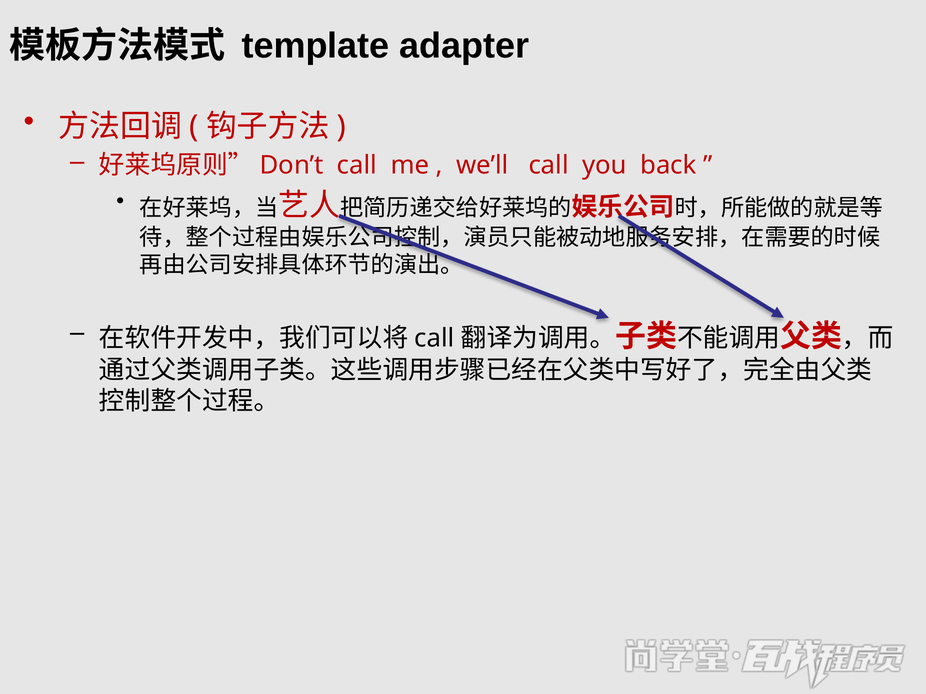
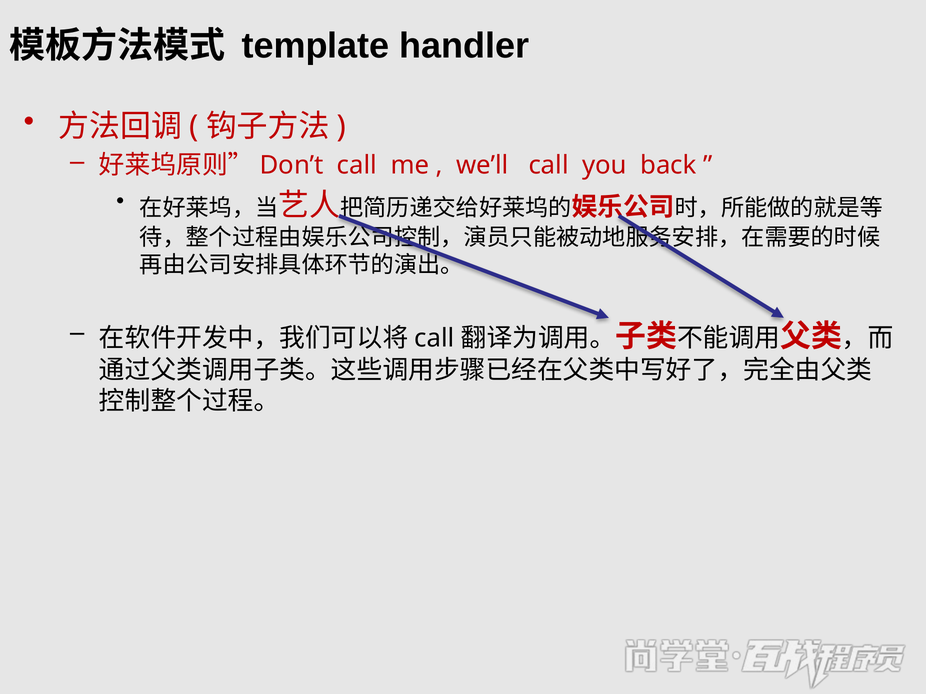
adapter: adapter -> handler
